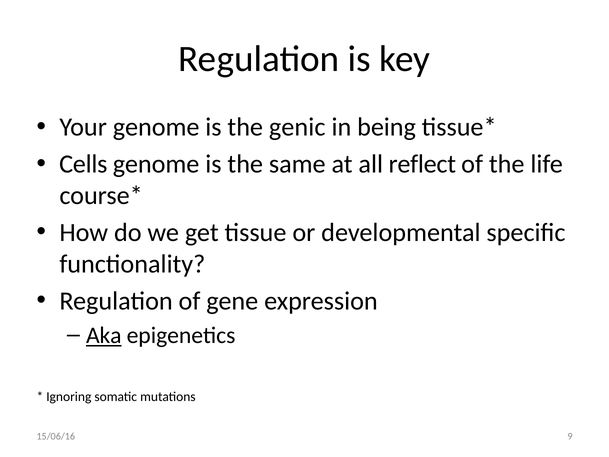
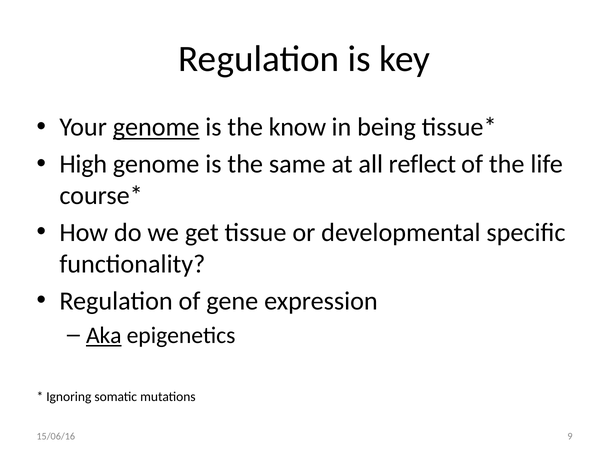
genome at (156, 127) underline: none -> present
genic: genic -> know
Cells: Cells -> High
